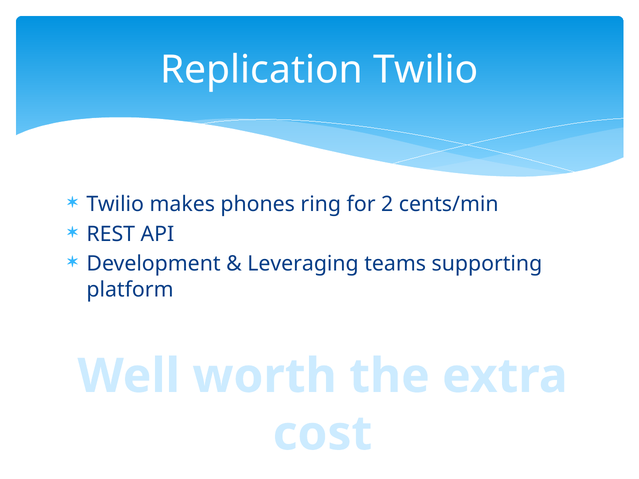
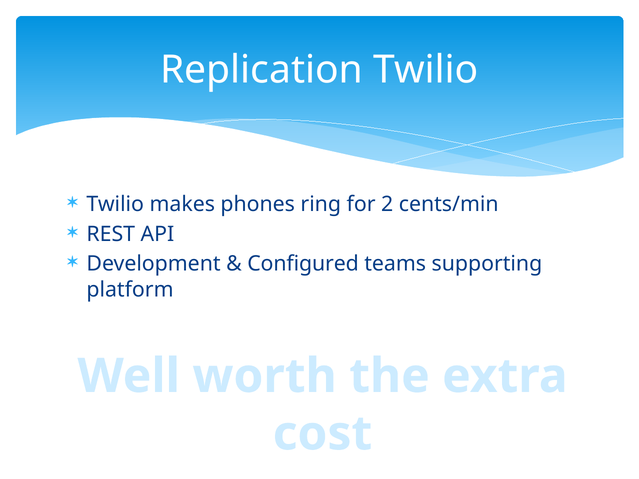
Leveraging: Leveraging -> Configured
